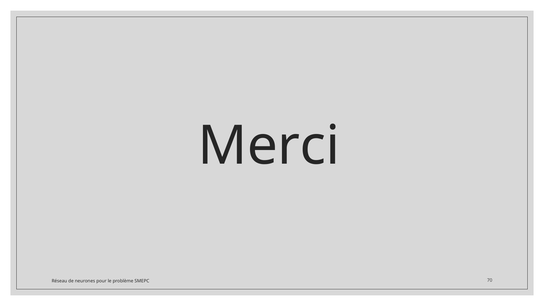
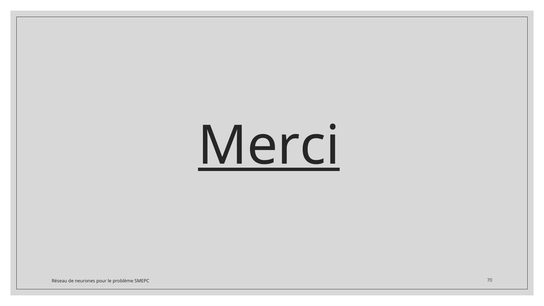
Merci underline: none -> present
